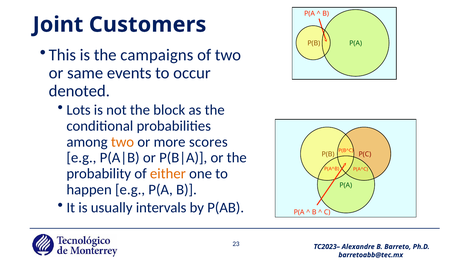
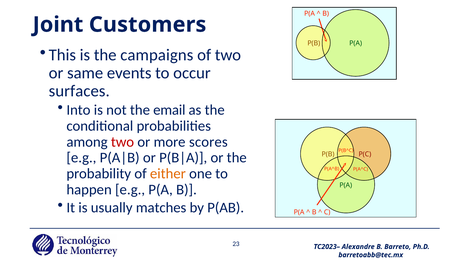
denoted: denoted -> surfaces
Lots: Lots -> Into
block: block -> email
two at (123, 142) colour: orange -> red
intervals: intervals -> matches
